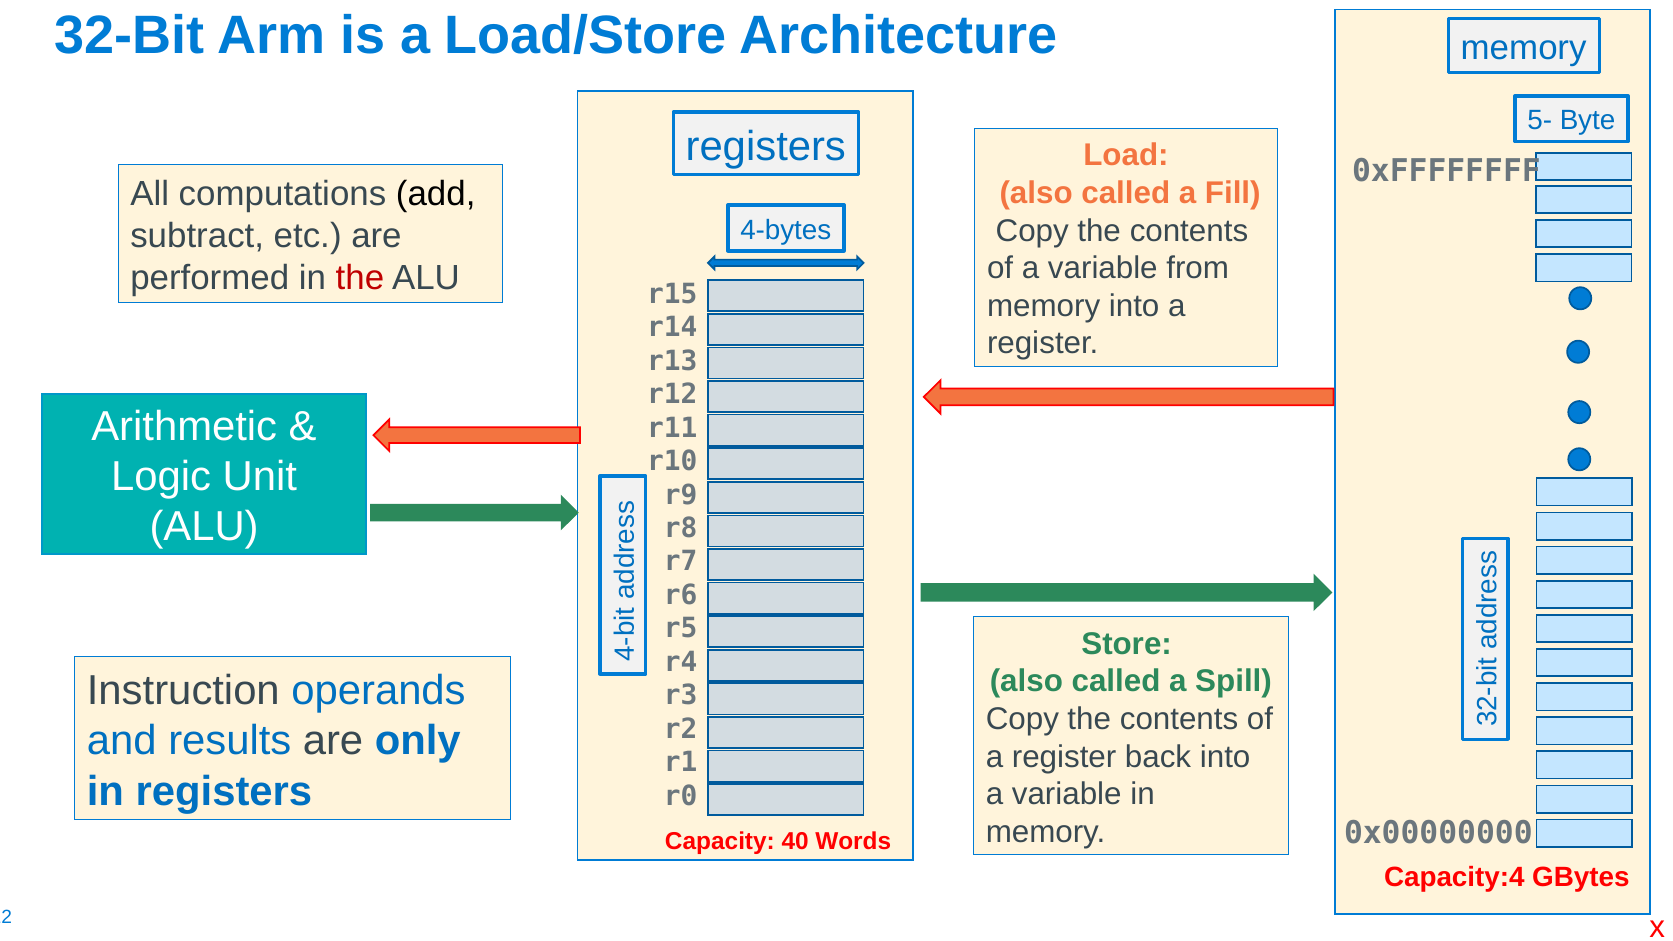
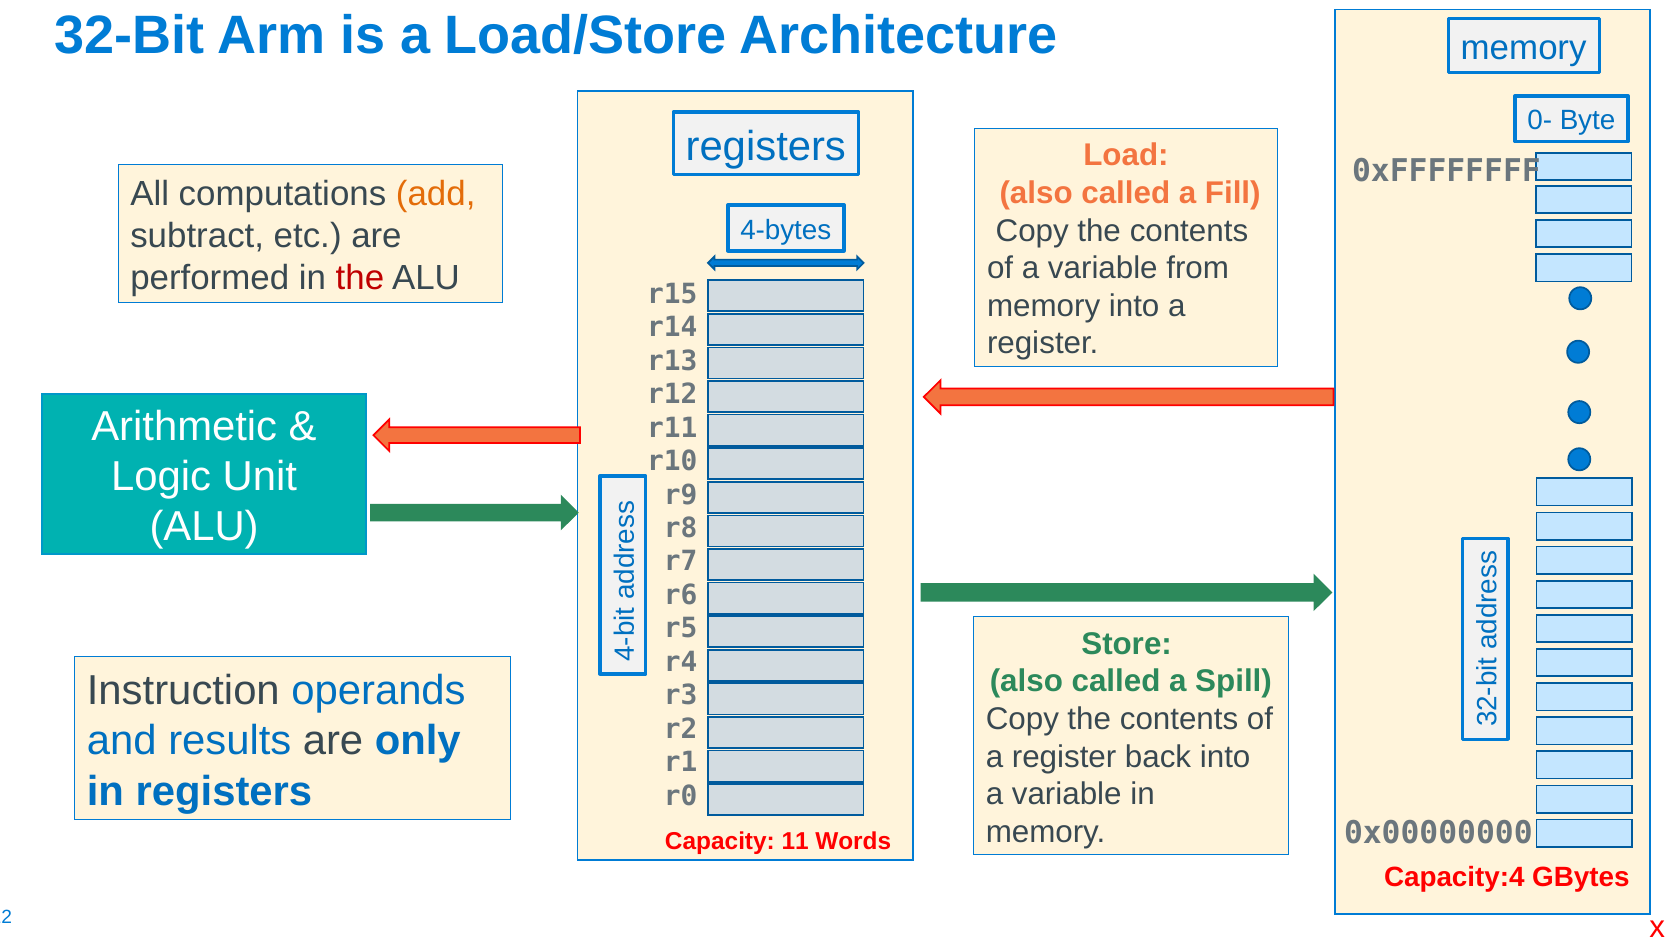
5-: 5- -> 0-
add colour: black -> orange
40: 40 -> 11
